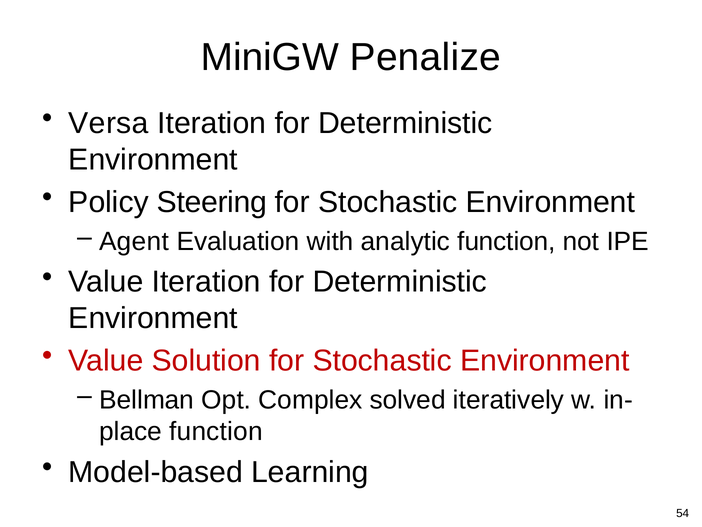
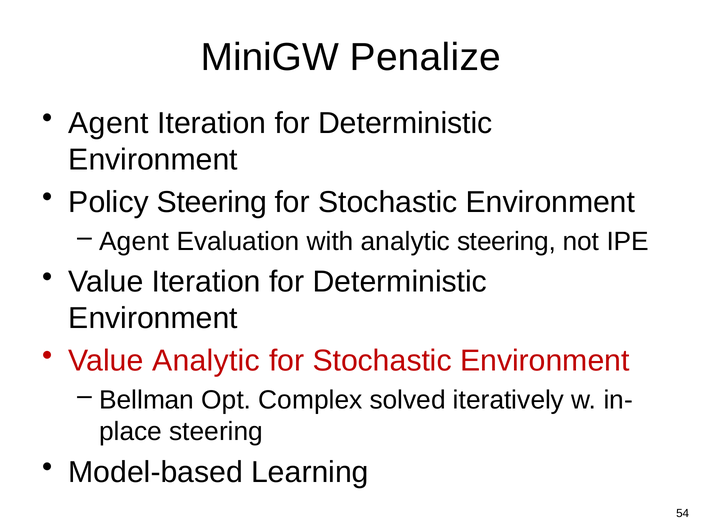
Versa at (109, 123): Versa -> Agent
analytic function: function -> steering
Value Solution: Solution -> Analytic
function at (216, 431): function -> steering
